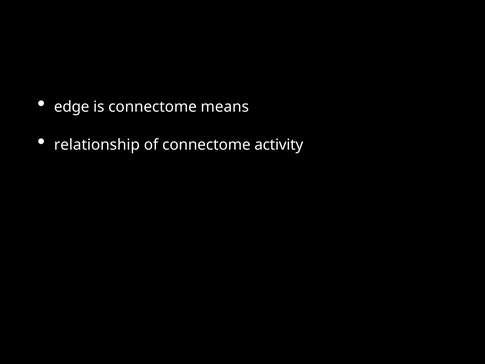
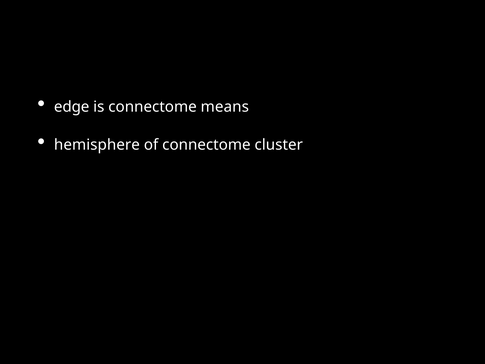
relationship: relationship -> hemisphere
activity: activity -> cluster
